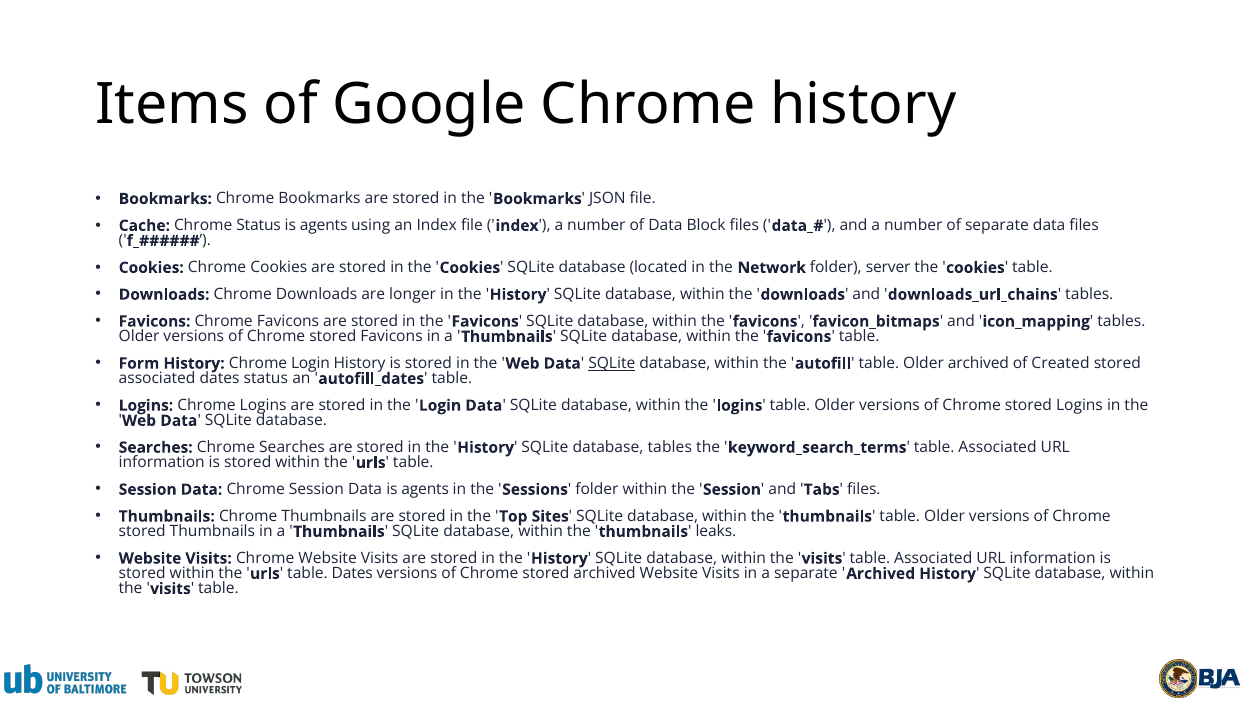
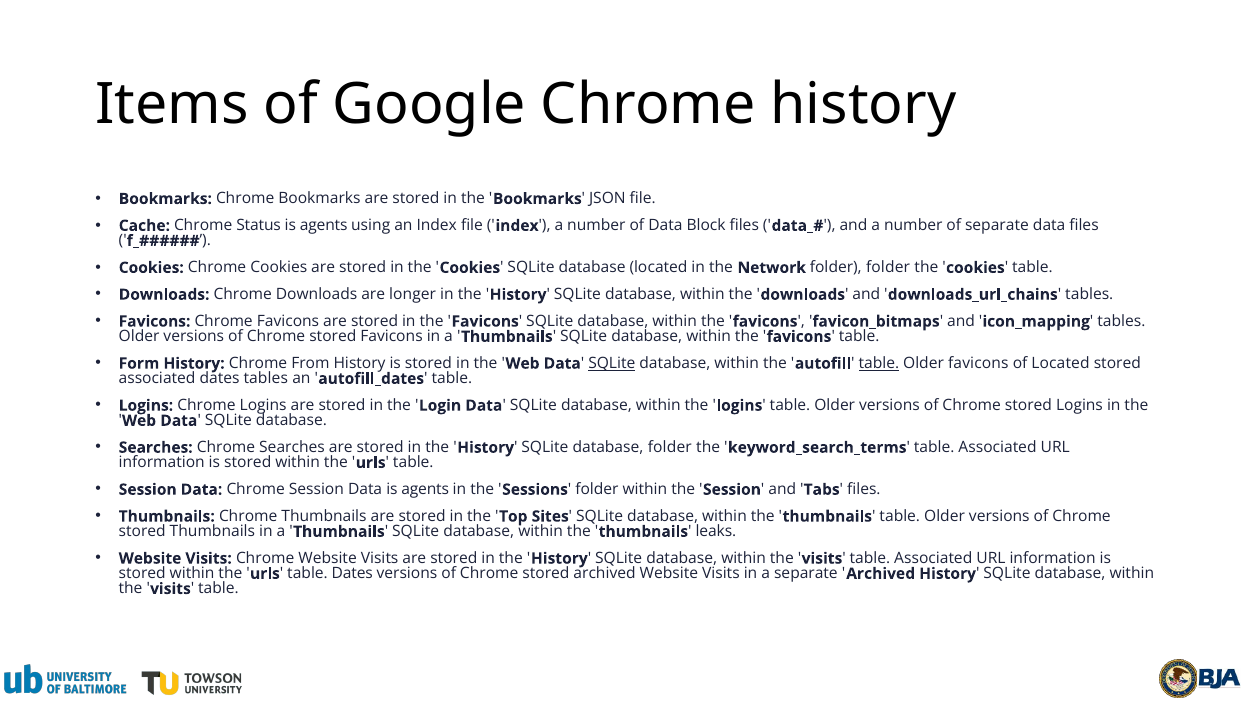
folder server: server -> folder
Chrome Login: Login -> From
table at (879, 364) underline: none -> present
Older archived: archived -> favicons
of Created: Created -> Located
dates status: status -> tables
database tables: tables -> folder
